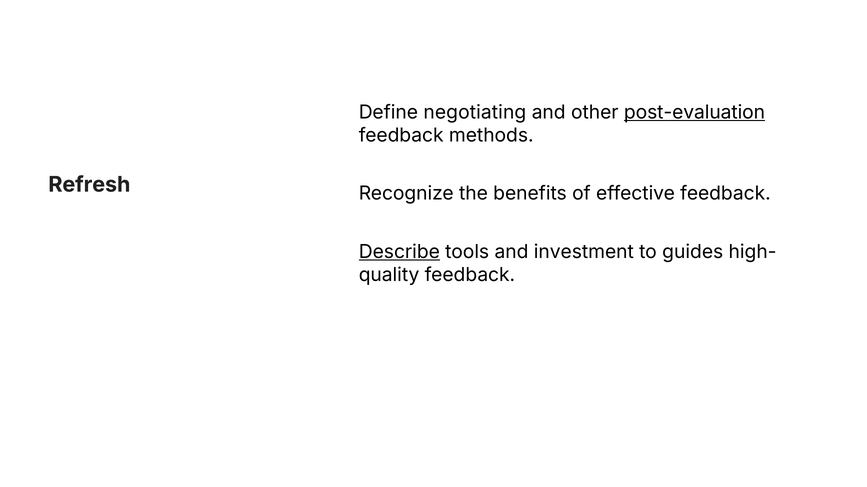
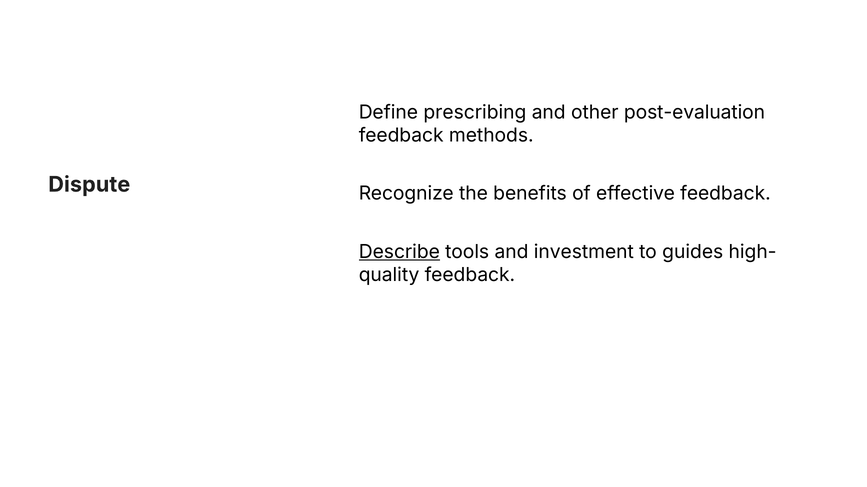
negotiating: negotiating -> prescribing
post-evaluation underline: present -> none
Refresh: Refresh -> Dispute
